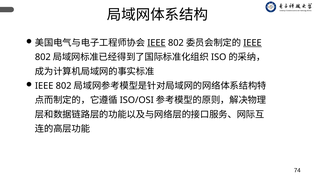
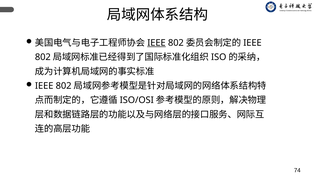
IEEE at (252, 43) underline: present -> none
